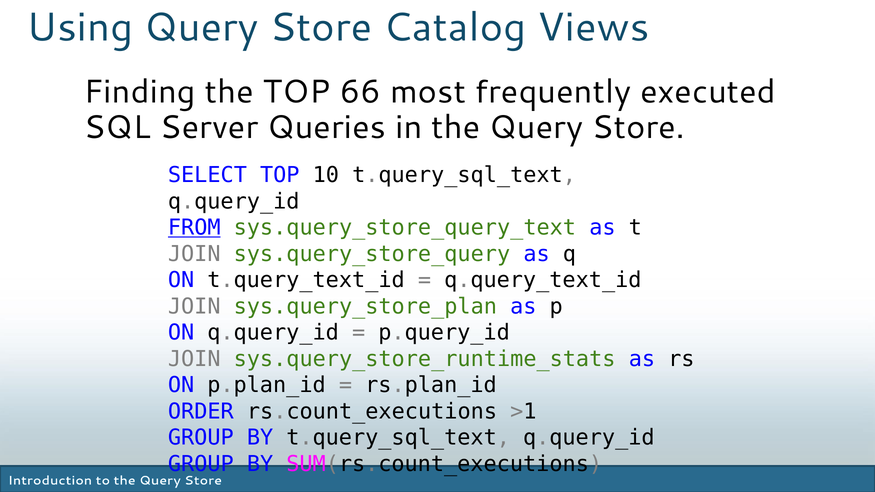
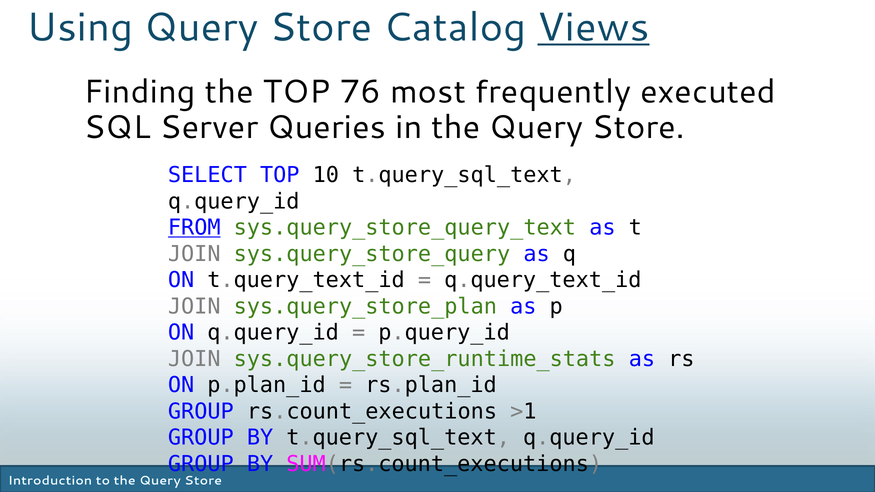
Views underline: none -> present
66: 66 -> 76
ORDER at (201, 411): ORDER -> GROUP
